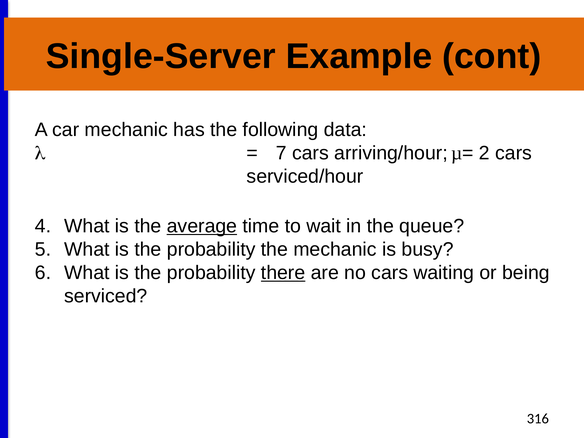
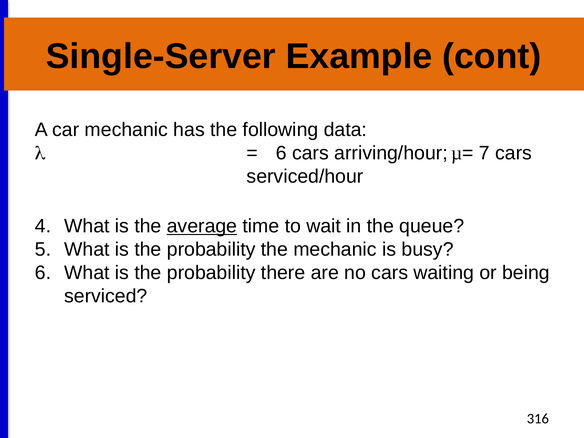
7 at (281, 153): 7 -> 6
2 at (484, 153): 2 -> 7
there underline: present -> none
